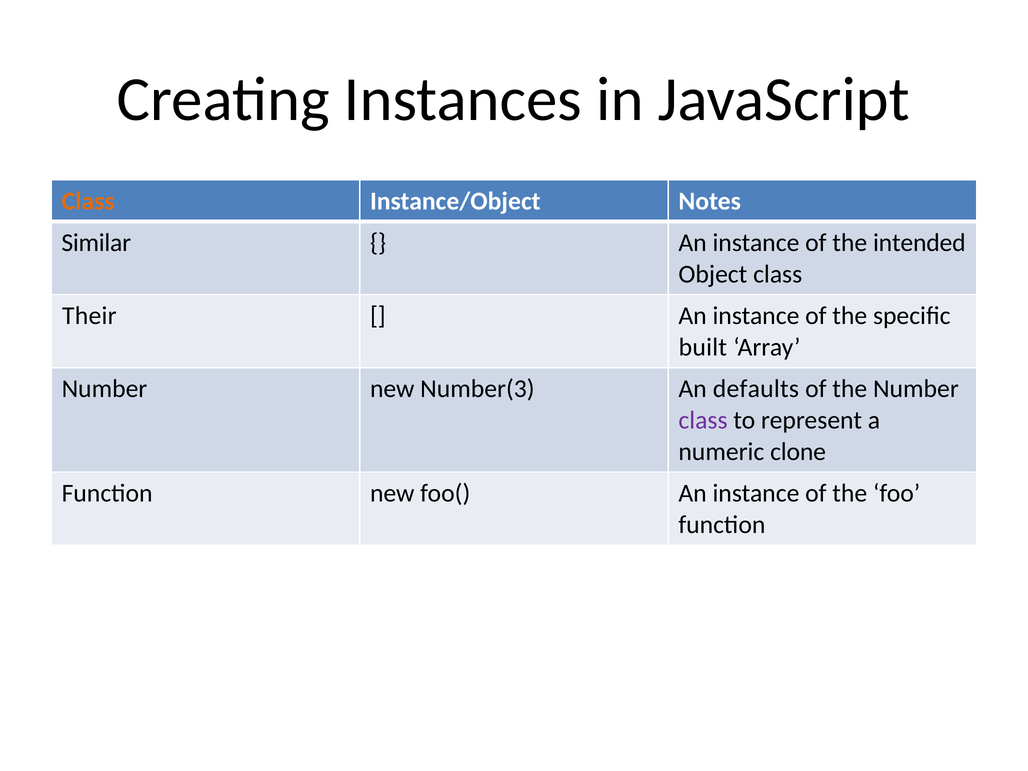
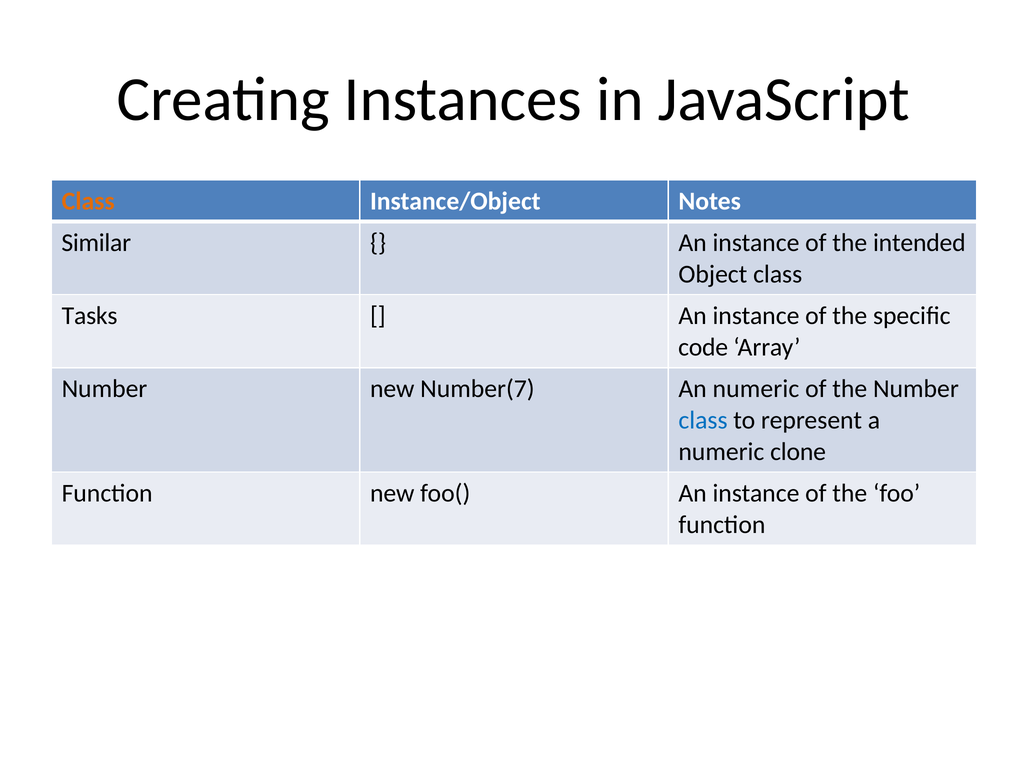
Their: Their -> Tasks
built: built -> code
Number(3: Number(3 -> Number(7
An defaults: defaults -> numeric
class at (703, 420) colour: purple -> blue
